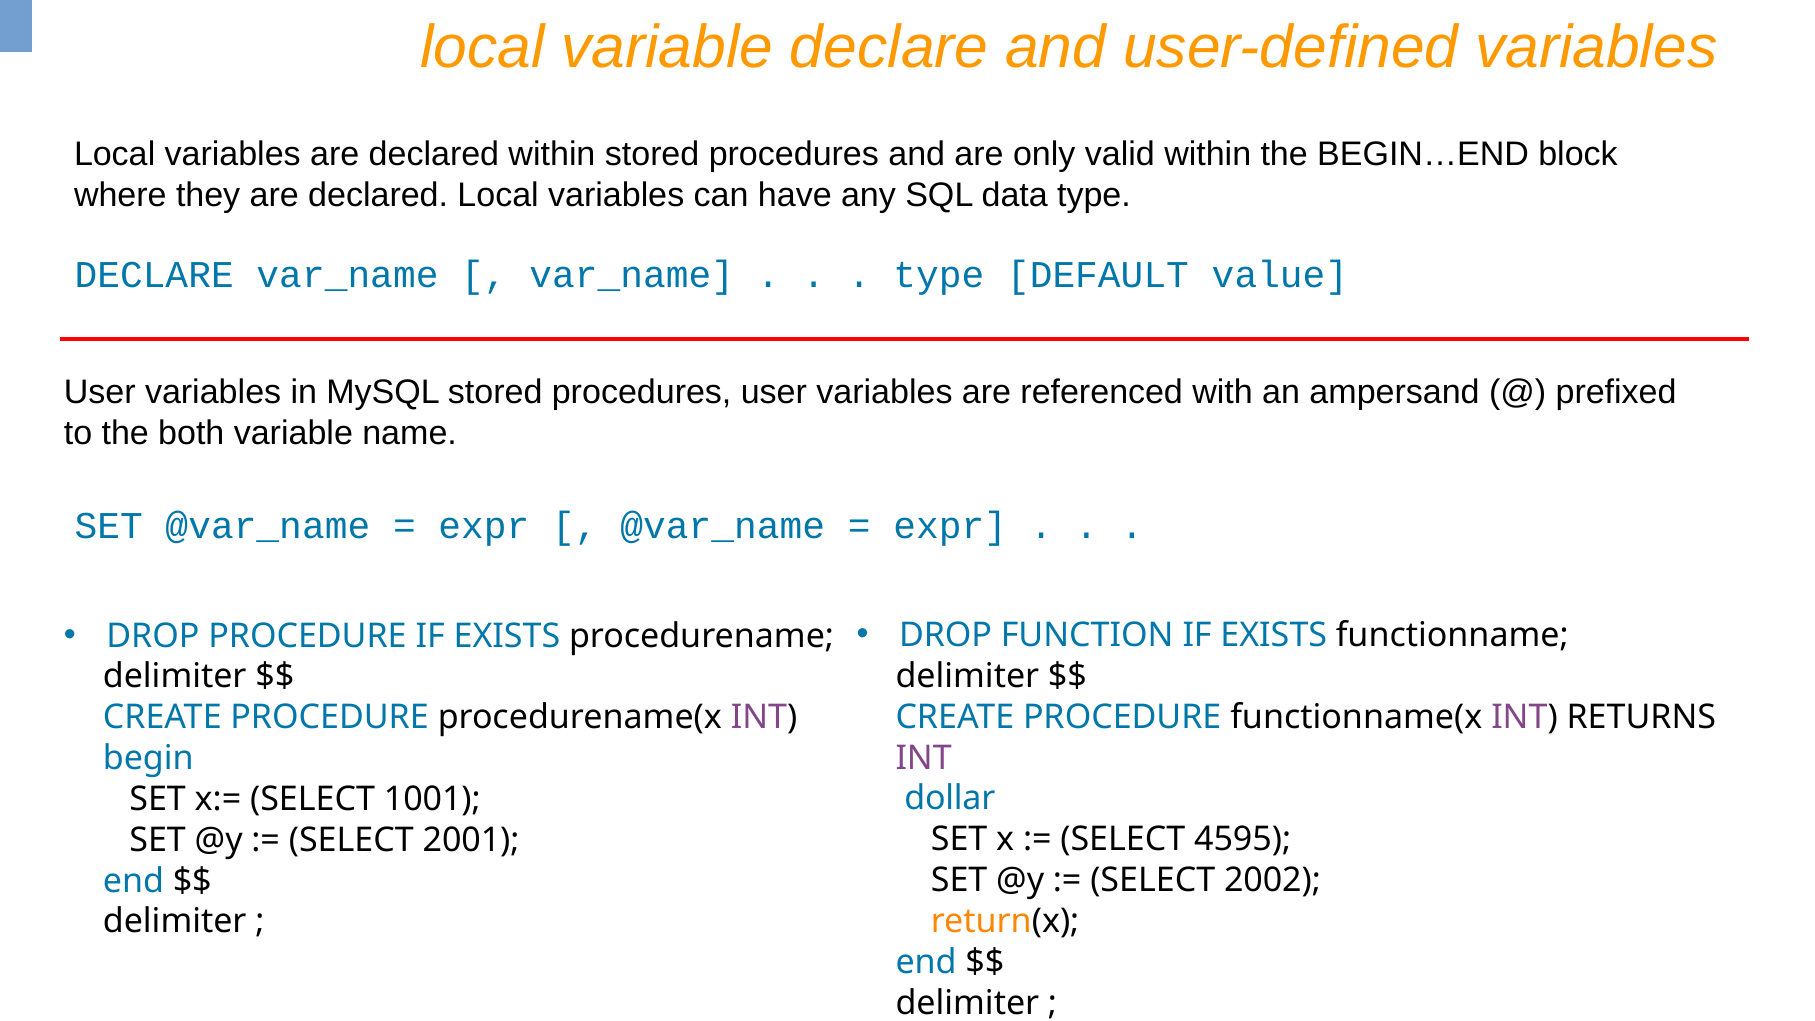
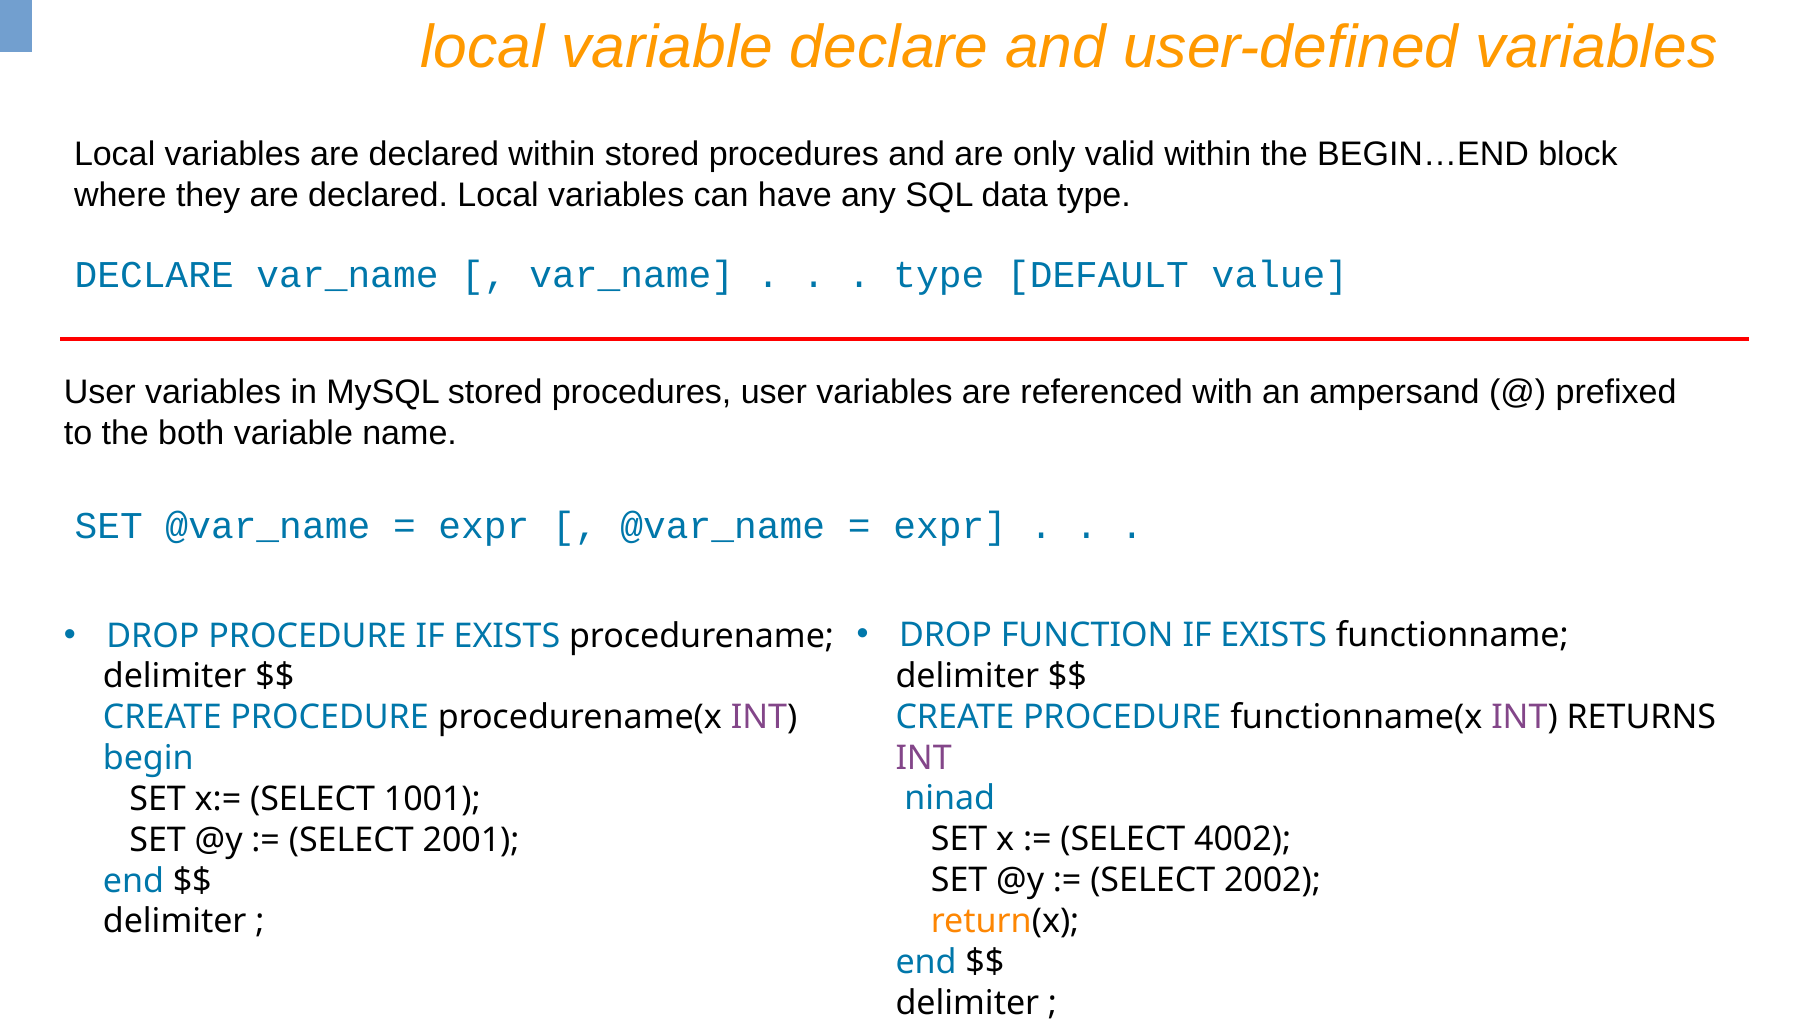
dollar: dollar -> ninad
4595: 4595 -> 4002
